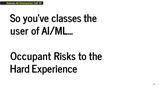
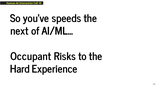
classes: classes -> speeds
user: user -> next
